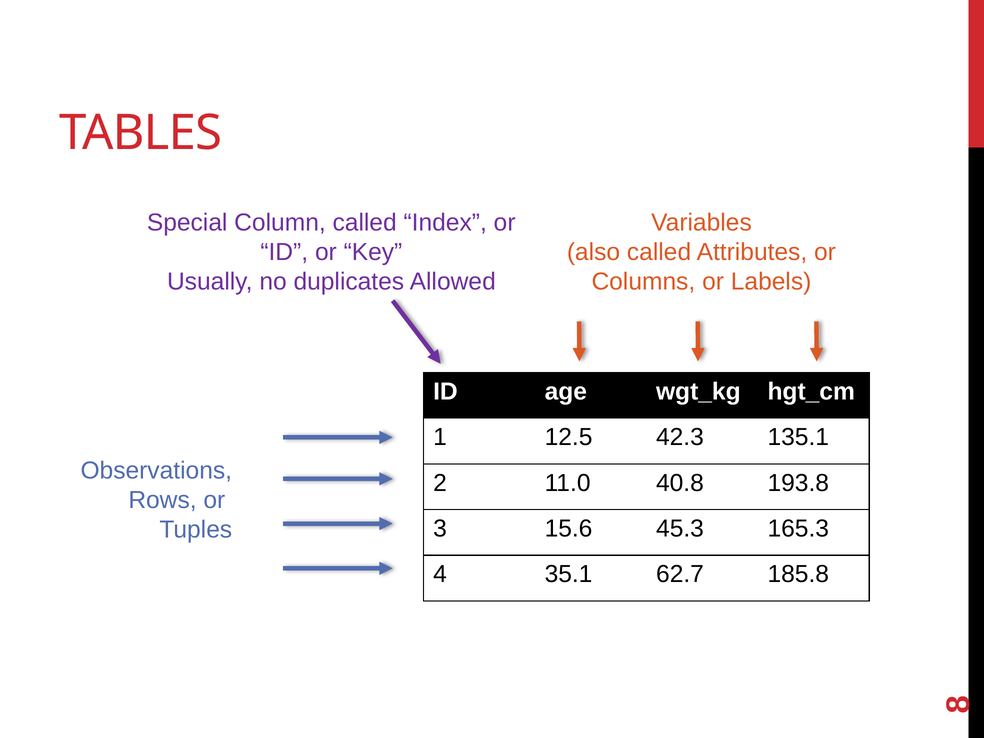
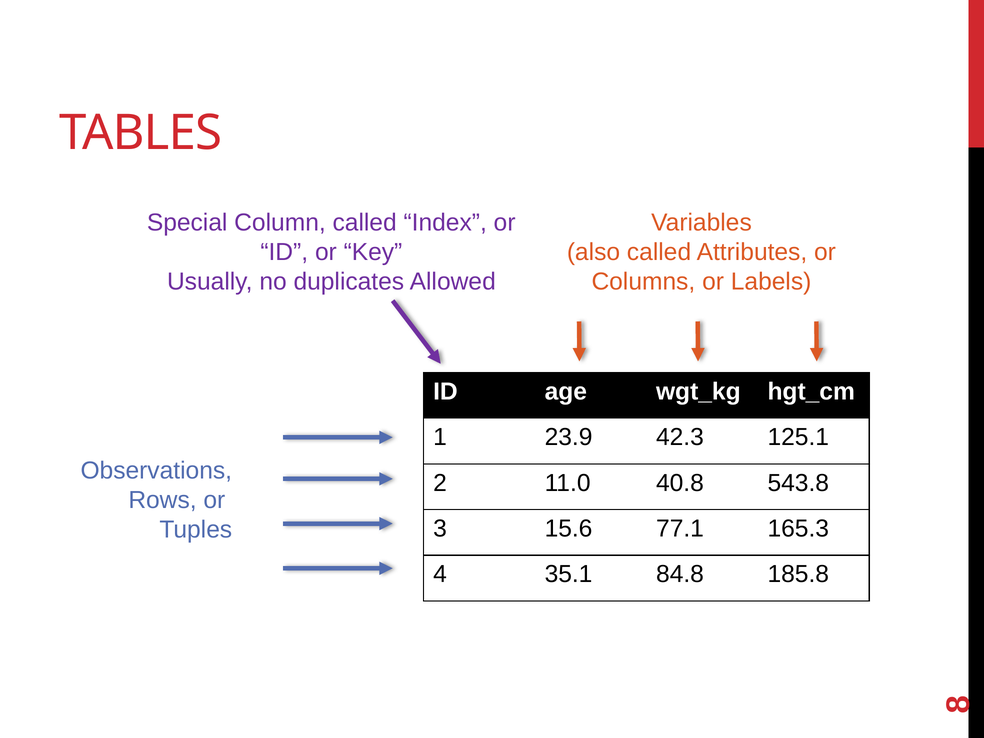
12.5: 12.5 -> 23.9
135.1: 135.1 -> 125.1
193.8: 193.8 -> 543.8
45.3: 45.3 -> 77.1
62.7: 62.7 -> 84.8
